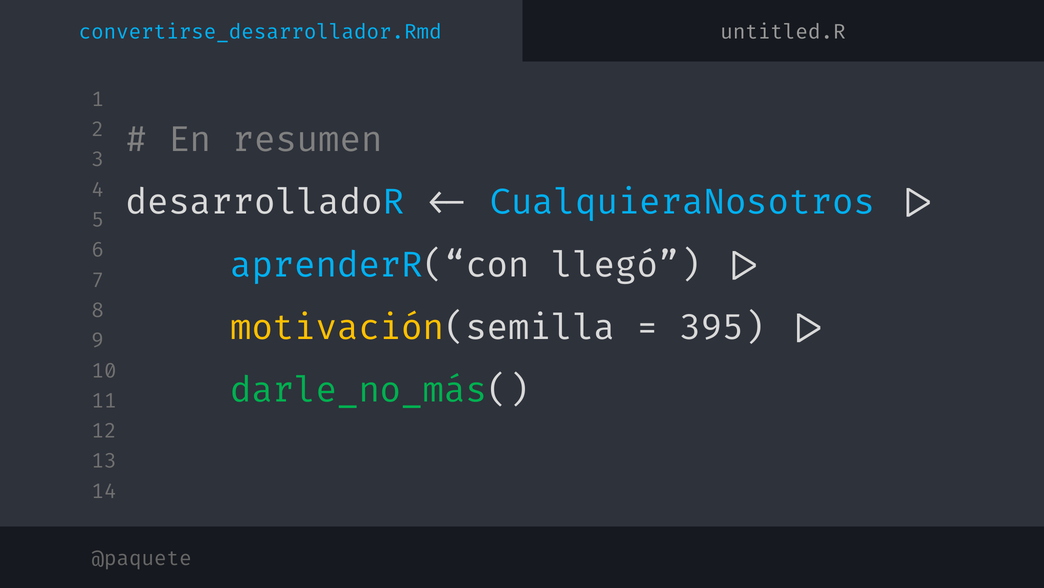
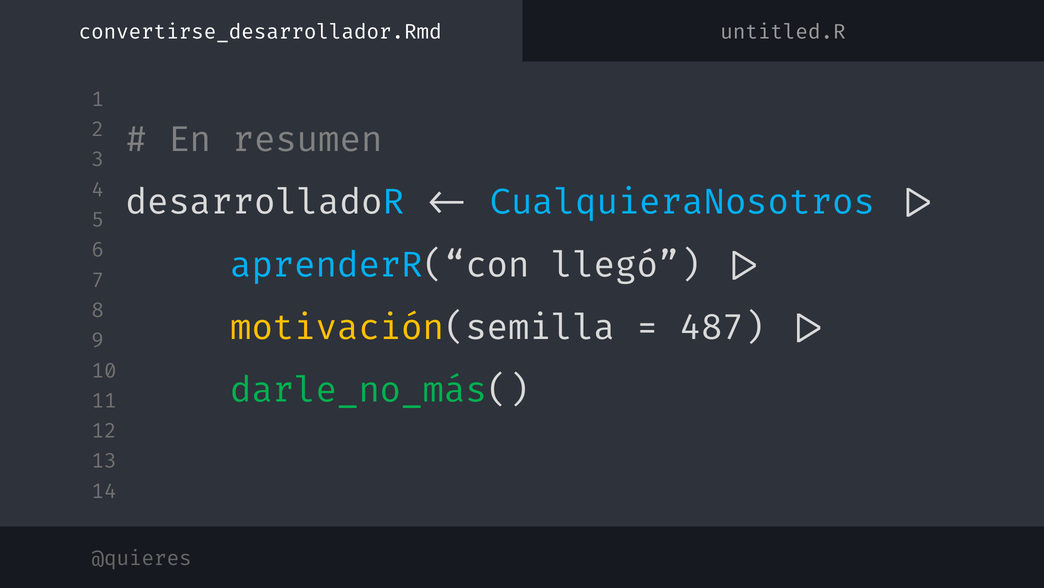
convertirse_desarrollador.Rmd colour: light blue -> white
395: 395 -> 487
@paquete: @paquete -> @quieres
